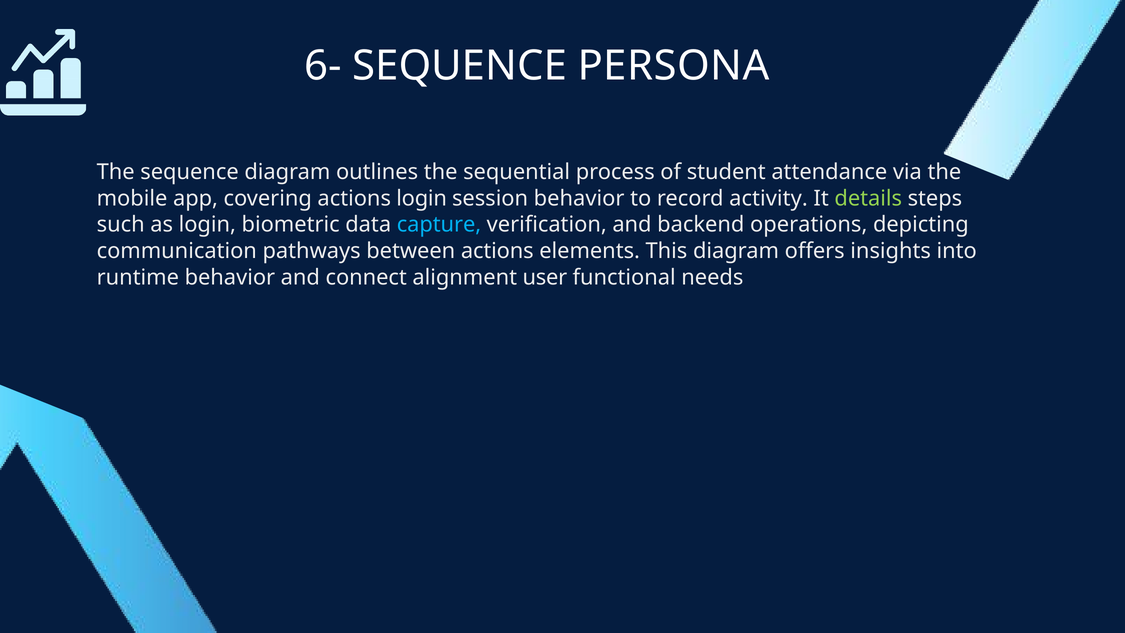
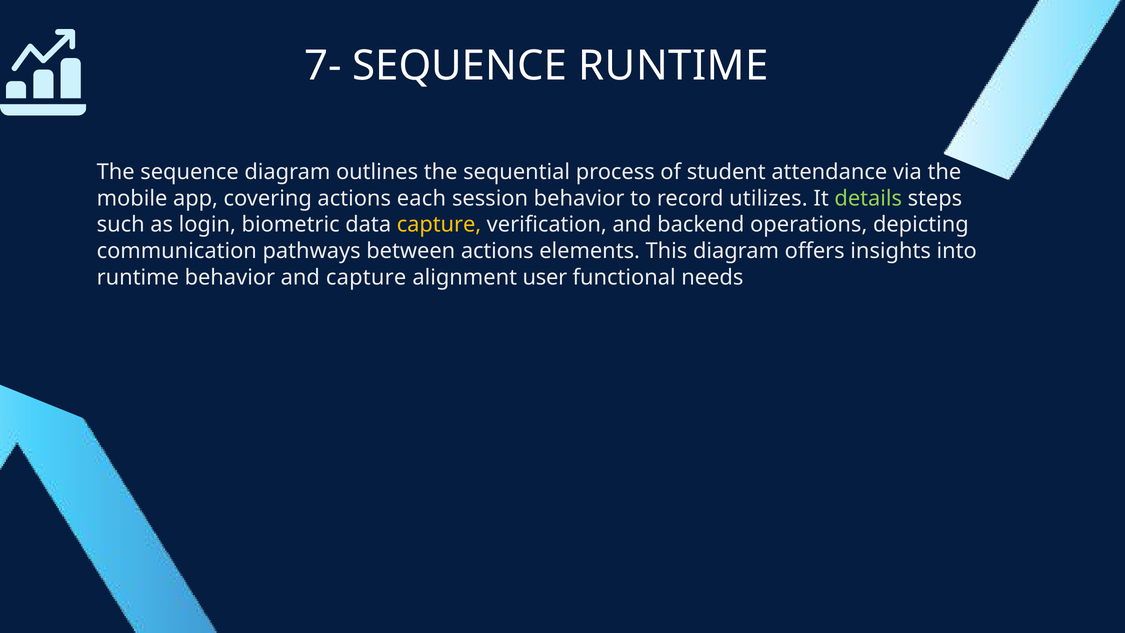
6-: 6- -> 7-
SEQUENCE PERSONA: PERSONA -> RUNTIME
actions login: login -> each
activity: activity -> utilizes
capture at (439, 225) colour: light blue -> yellow
and connect: connect -> capture
